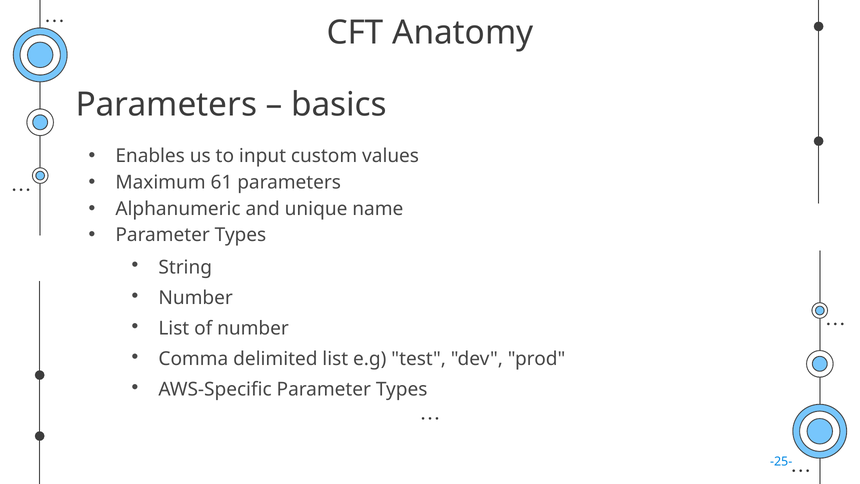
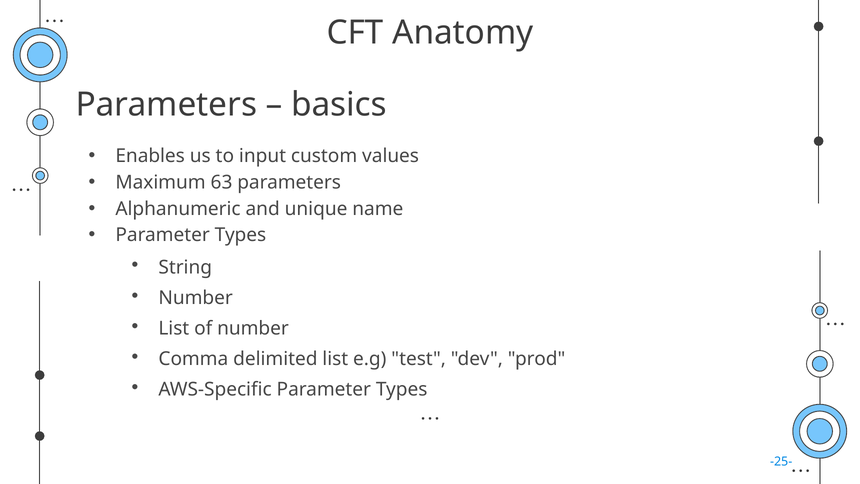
61: 61 -> 63
